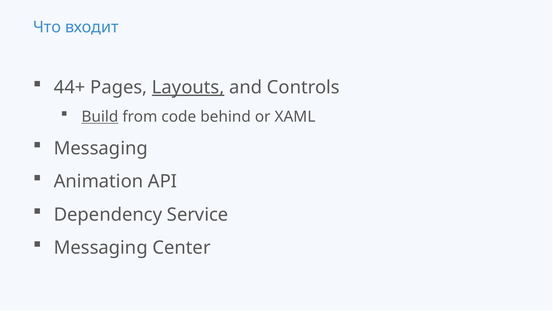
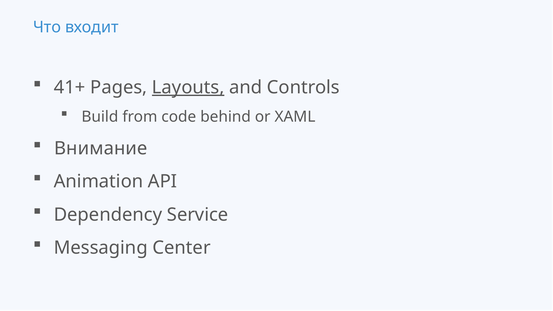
44+: 44+ -> 41+
Build underline: present -> none
Messaging at (101, 148): Messaging -> Внимание
